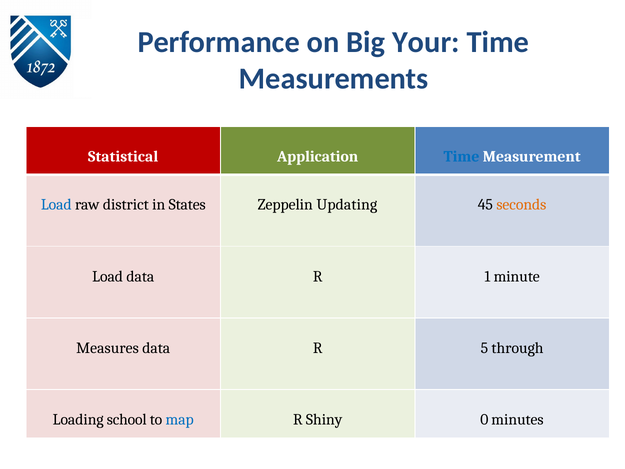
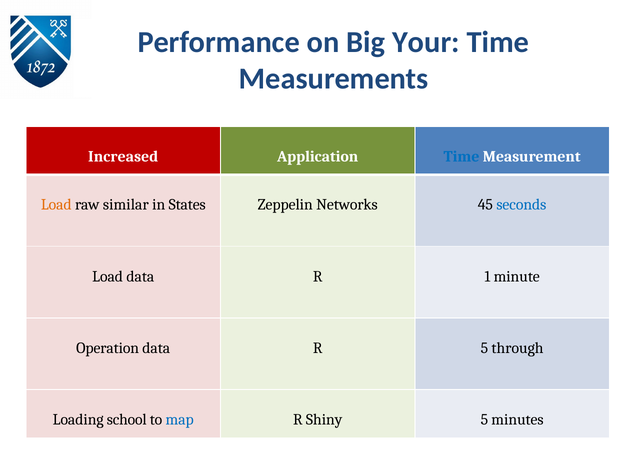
Statistical: Statistical -> Increased
Load at (56, 205) colour: blue -> orange
district: district -> similar
Updating: Updating -> Networks
seconds colour: orange -> blue
Measures: Measures -> Operation
Shiny 0: 0 -> 5
